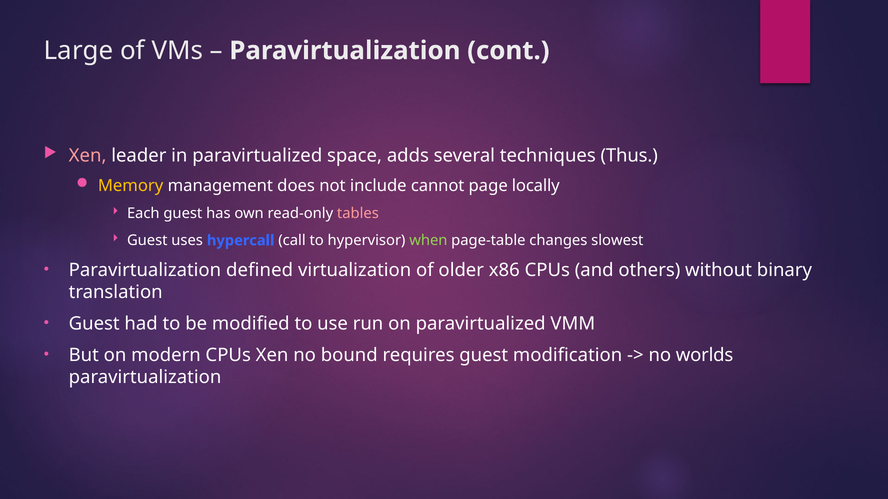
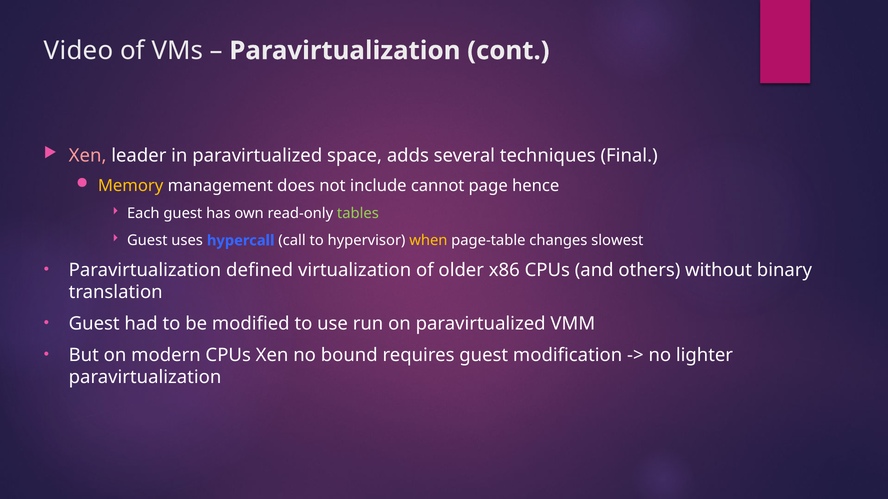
Large: Large -> Video
Thus: Thus -> Final
locally: locally -> hence
tables colour: pink -> light green
when colour: light green -> yellow
worlds: worlds -> lighter
